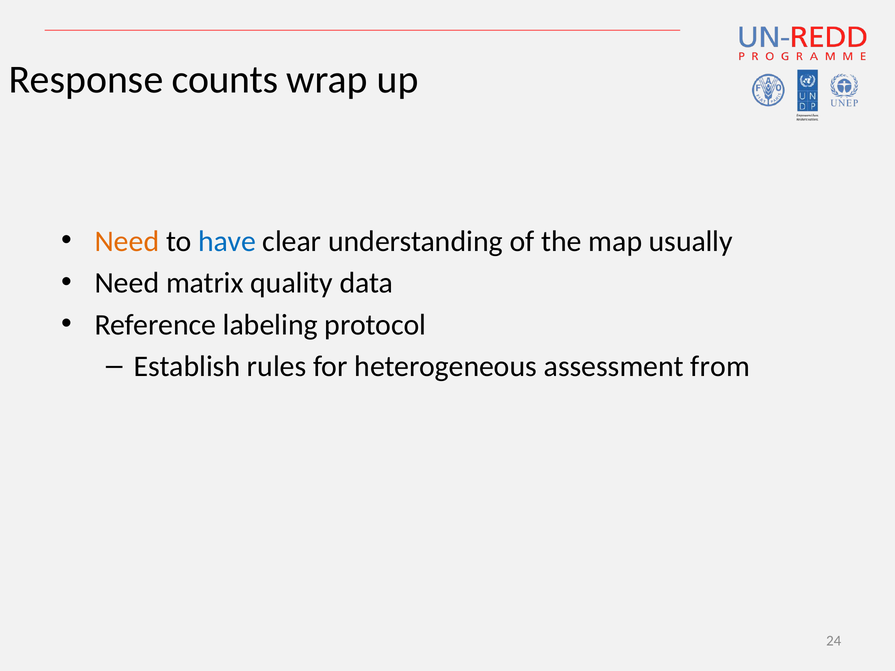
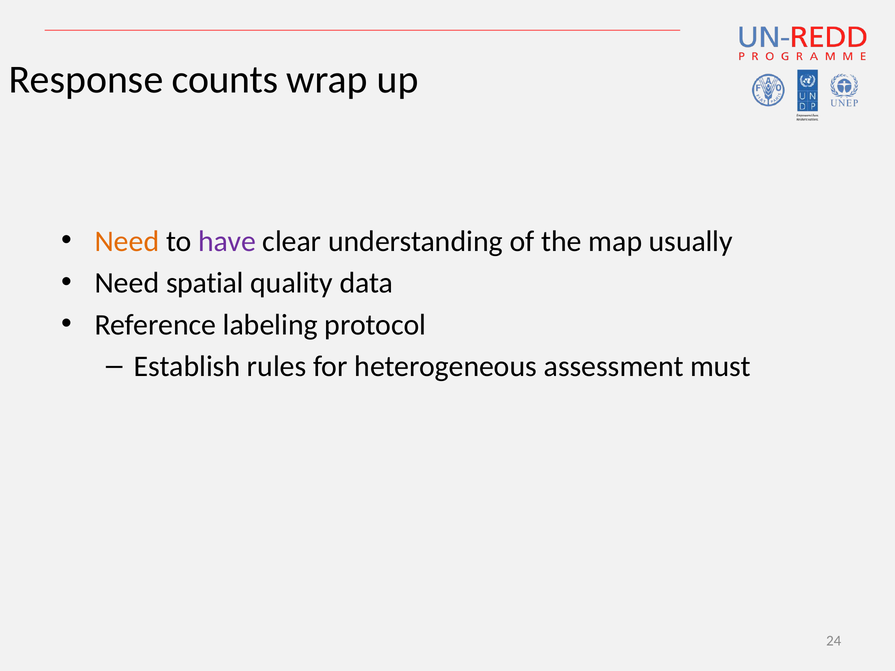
have colour: blue -> purple
matrix: matrix -> spatial
from: from -> must
